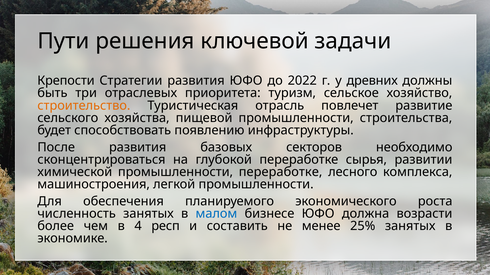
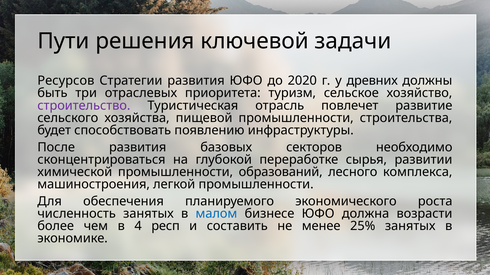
Крепости: Крепости -> Ресурсов
2022: 2022 -> 2020
строительство colour: orange -> purple
промышленности переработке: переработке -> образований
